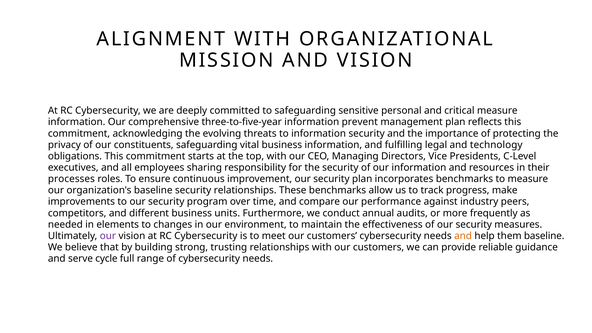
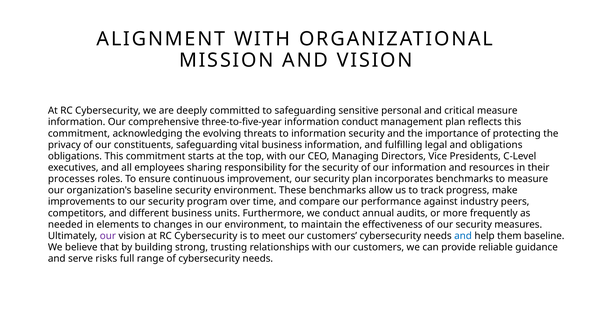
information prevent: prevent -> conduct
and technology: technology -> obligations
security relationships: relationships -> environment
and at (463, 236) colour: orange -> blue
cycle: cycle -> risks
